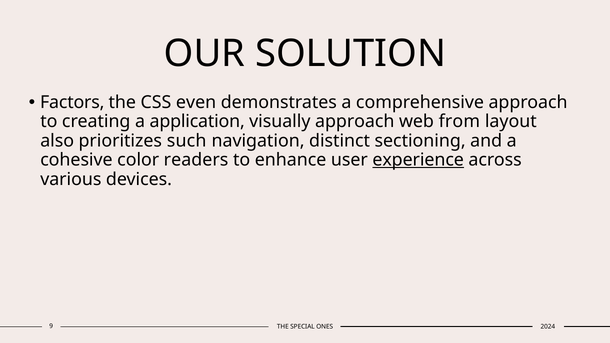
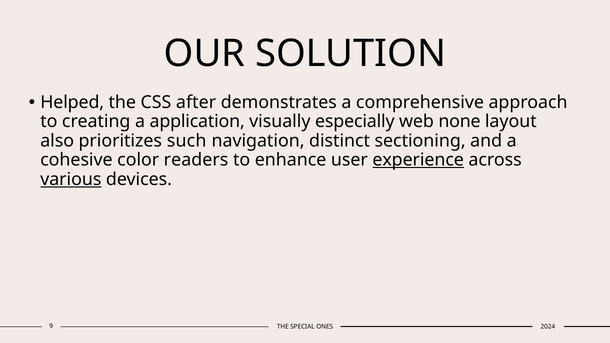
Factors: Factors -> Helped
even: even -> after
visually approach: approach -> especially
from: from -> none
various underline: none -> present
